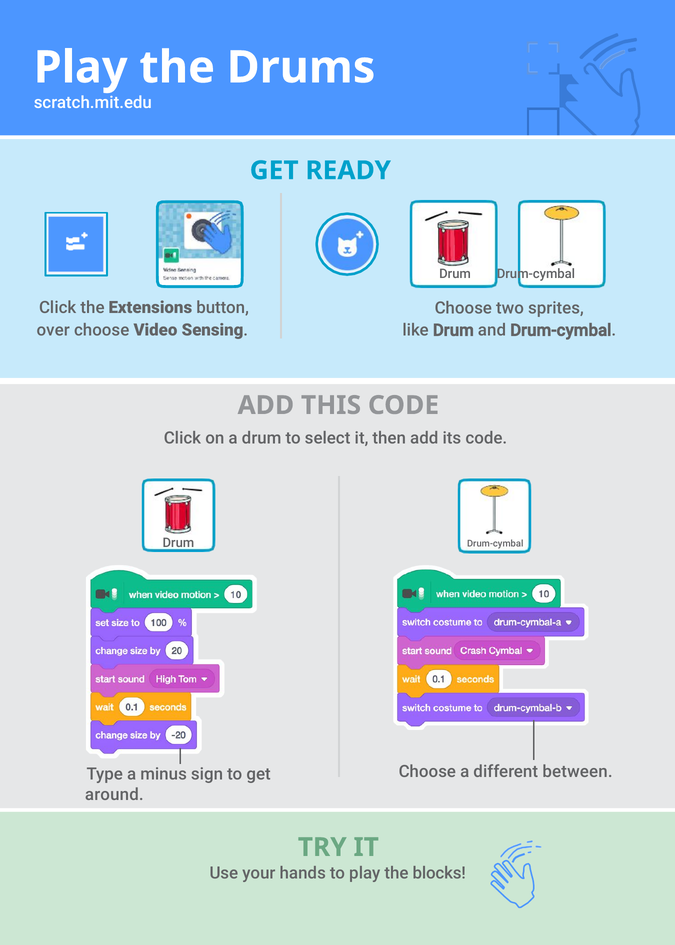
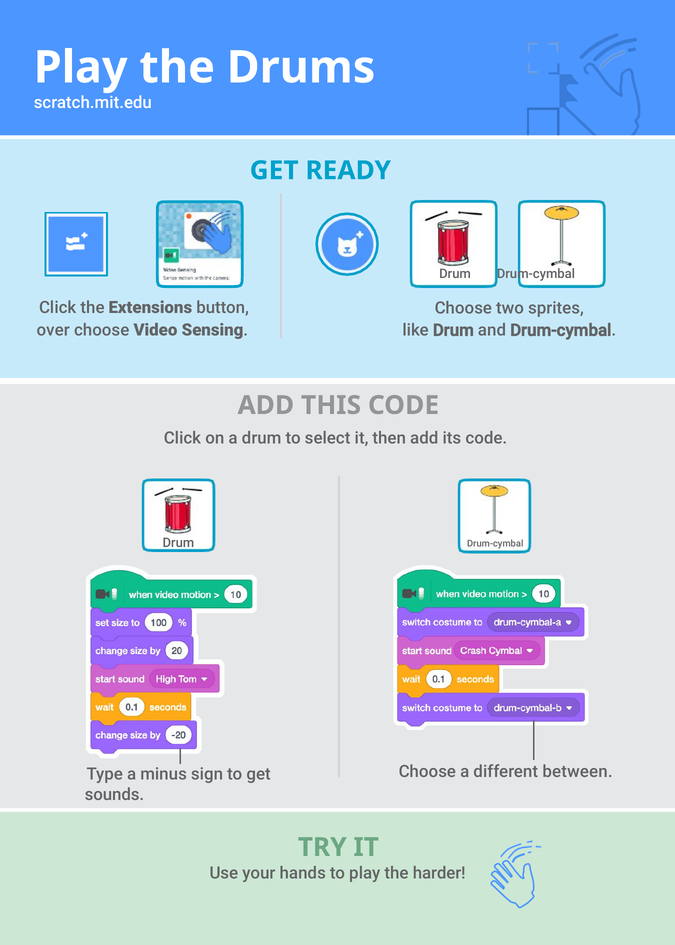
around: around -> sounds
blocks: blocks -> harder
